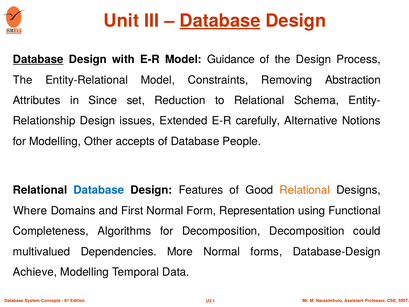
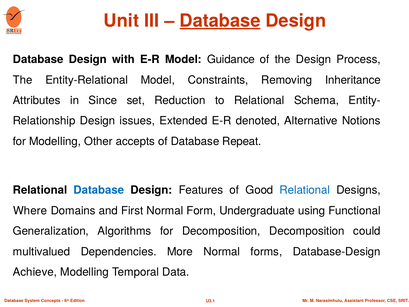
Database at (38, 59) underline: present -> none
Abstraction: Abstraction -> Inheritance
carefully: carefully -> denoted
People: People -> Repeat
Relational at (305, 190) colour: orange -> blue
Representation: Representation -> Undergraduate
Completeness: Completeness -> Generalization
